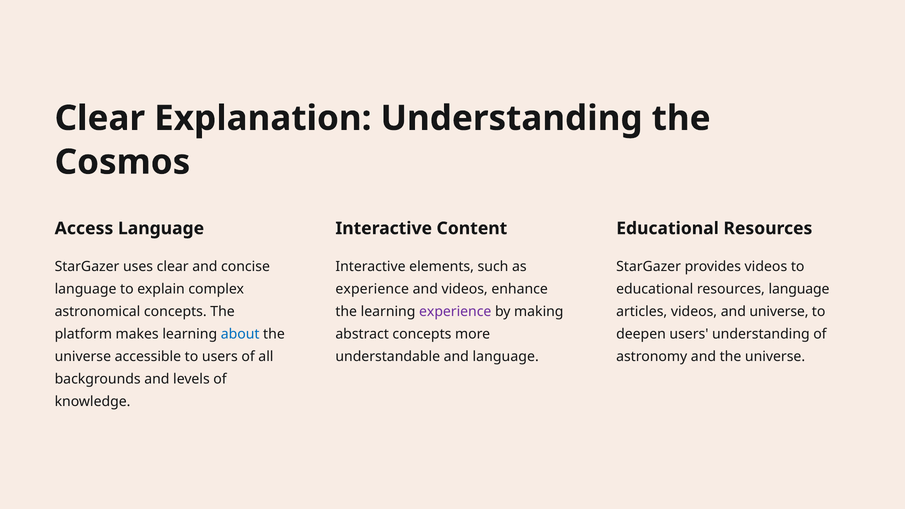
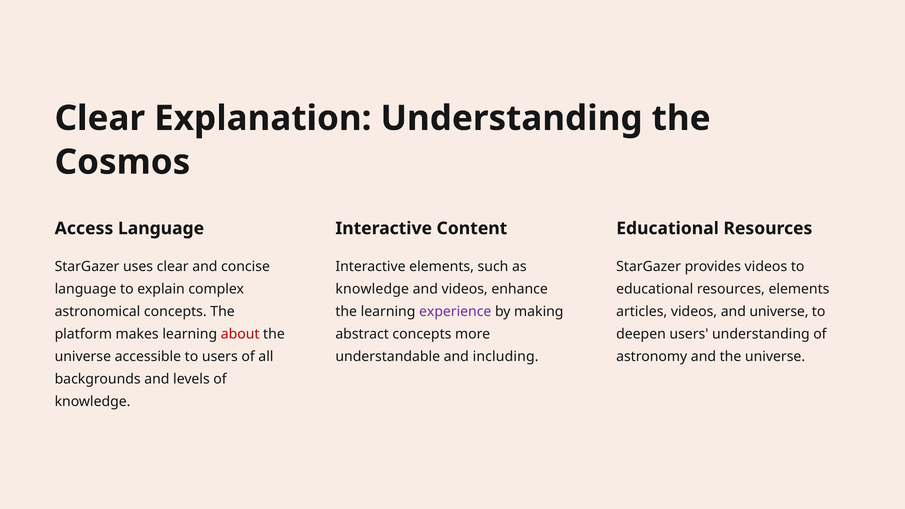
experience at (372, 289): experience -> knowledge
resources language: language -> elements
about colour: blue -> red
and language: language -> including
